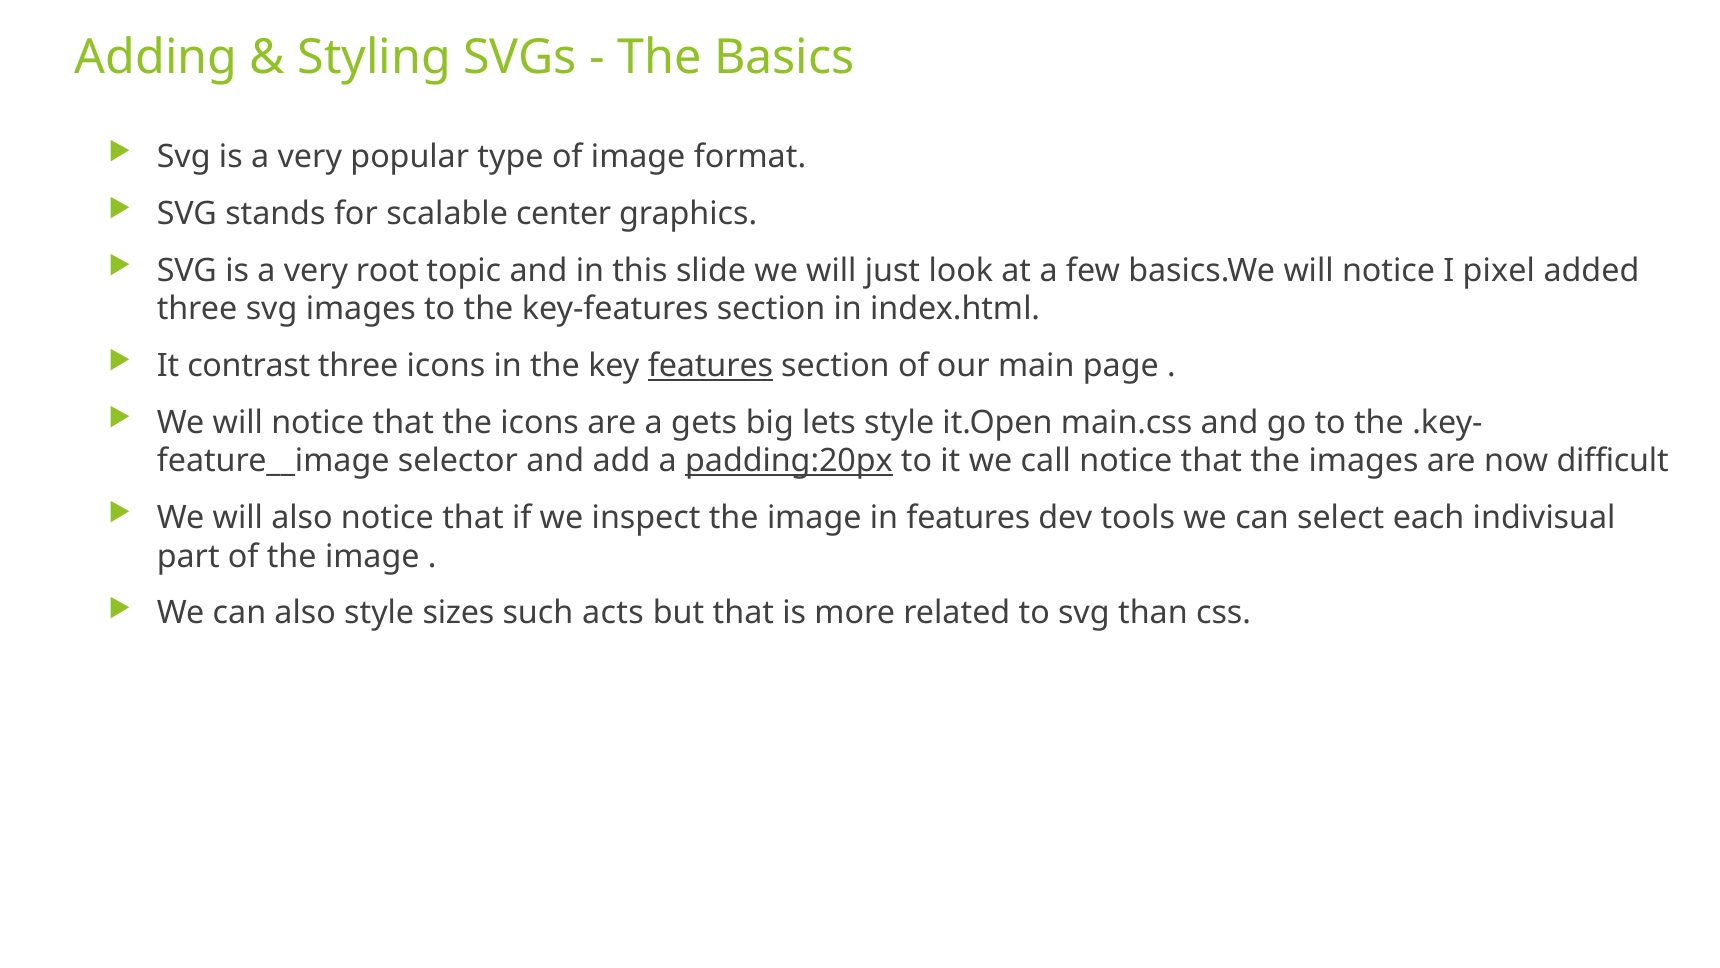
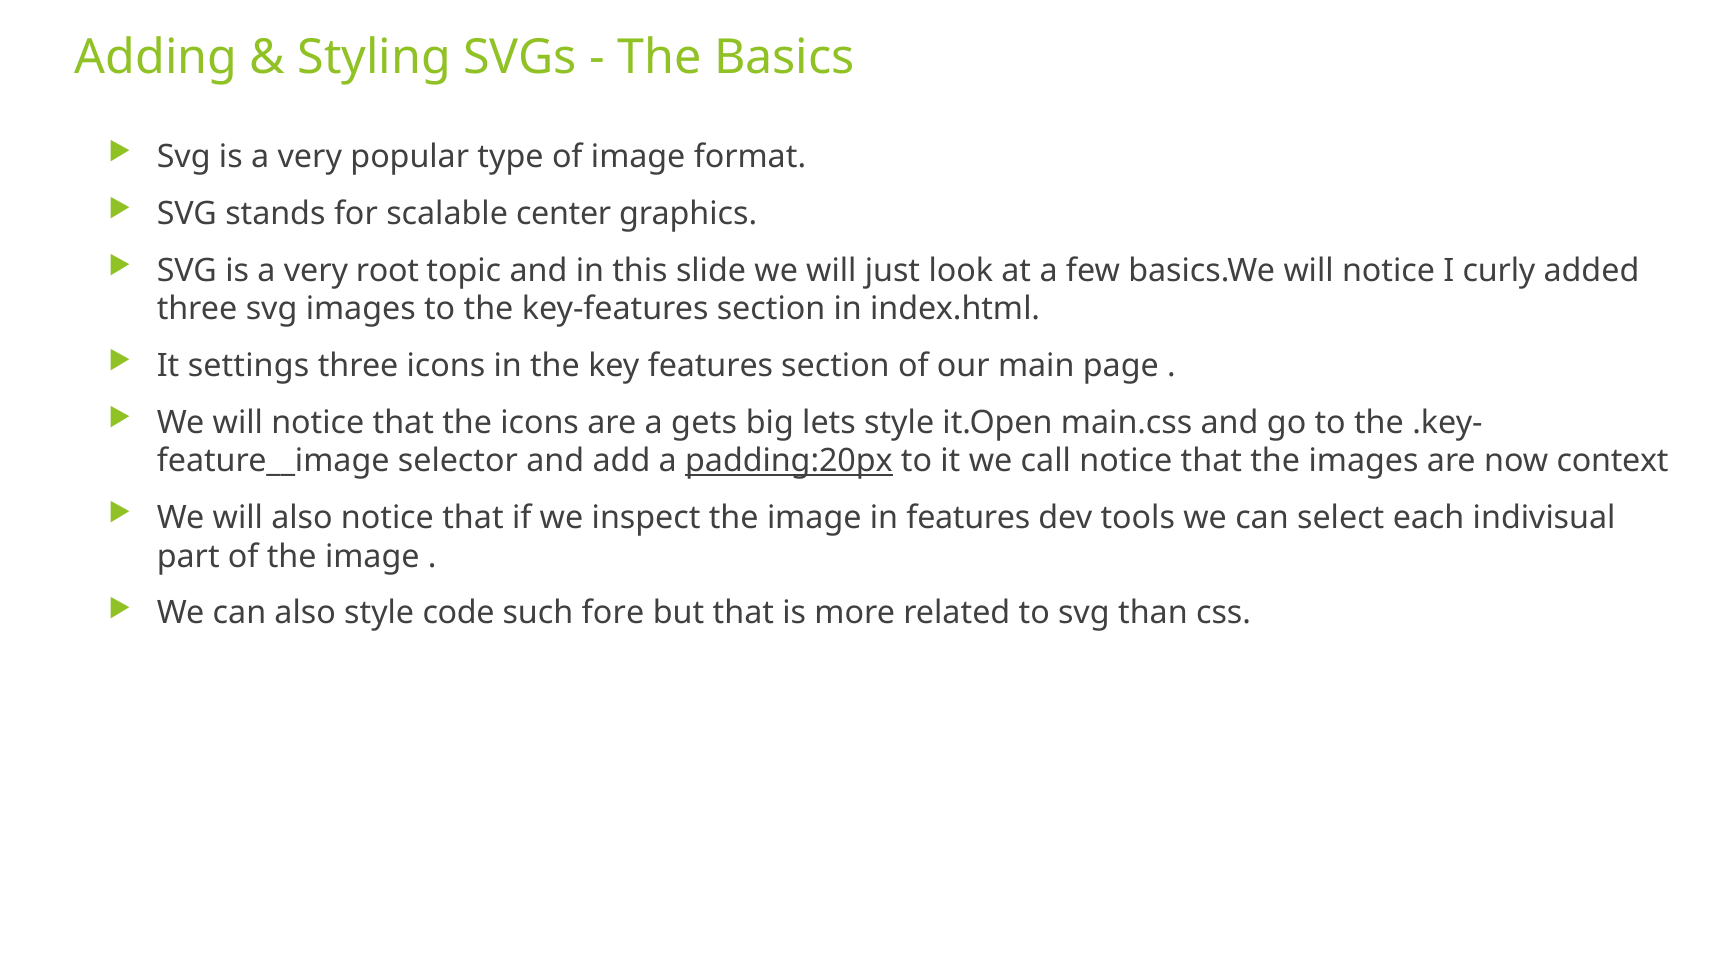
pixel: pixel -> curly
contrast: contrast -> settings
features at (710, 366) underline: present -> none
difficult: difficult -> context
sizes: sizes -> code
acts: acts -> fore
